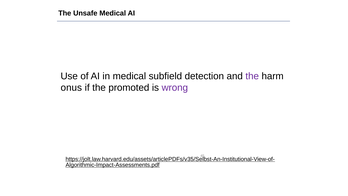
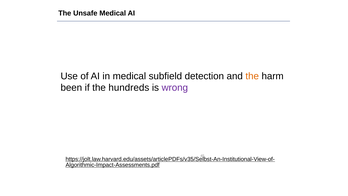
the at (252, 76) colour: purple -> orange
onus: onus -> been
promoted: promoted -> hundreds
